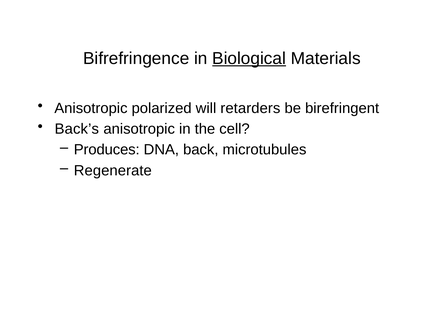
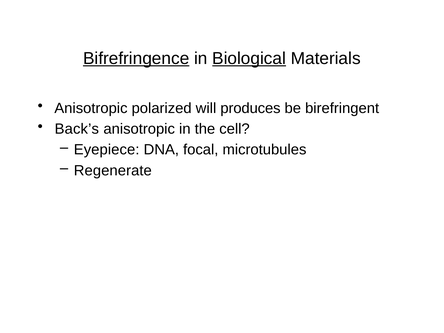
Bifrefringence underline: none -> present
retarders: retarders -> produces
Produces: Produces -> Eyepiece
back: back -> focal
